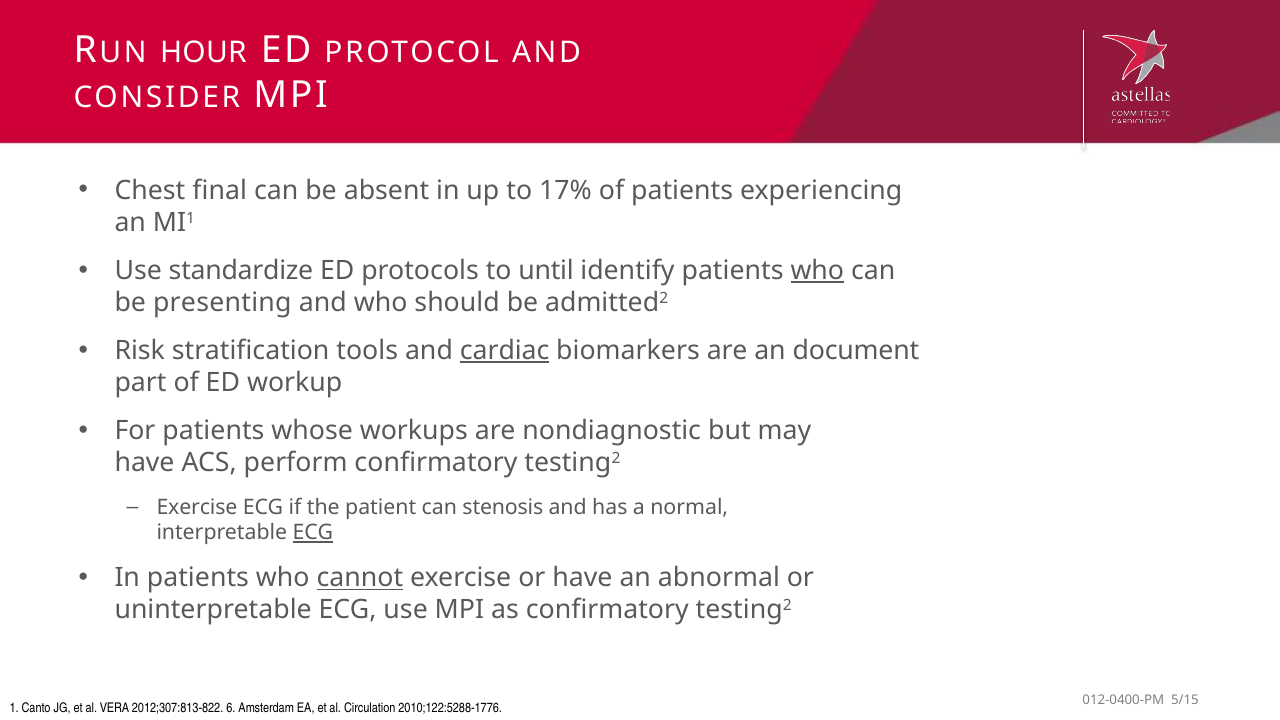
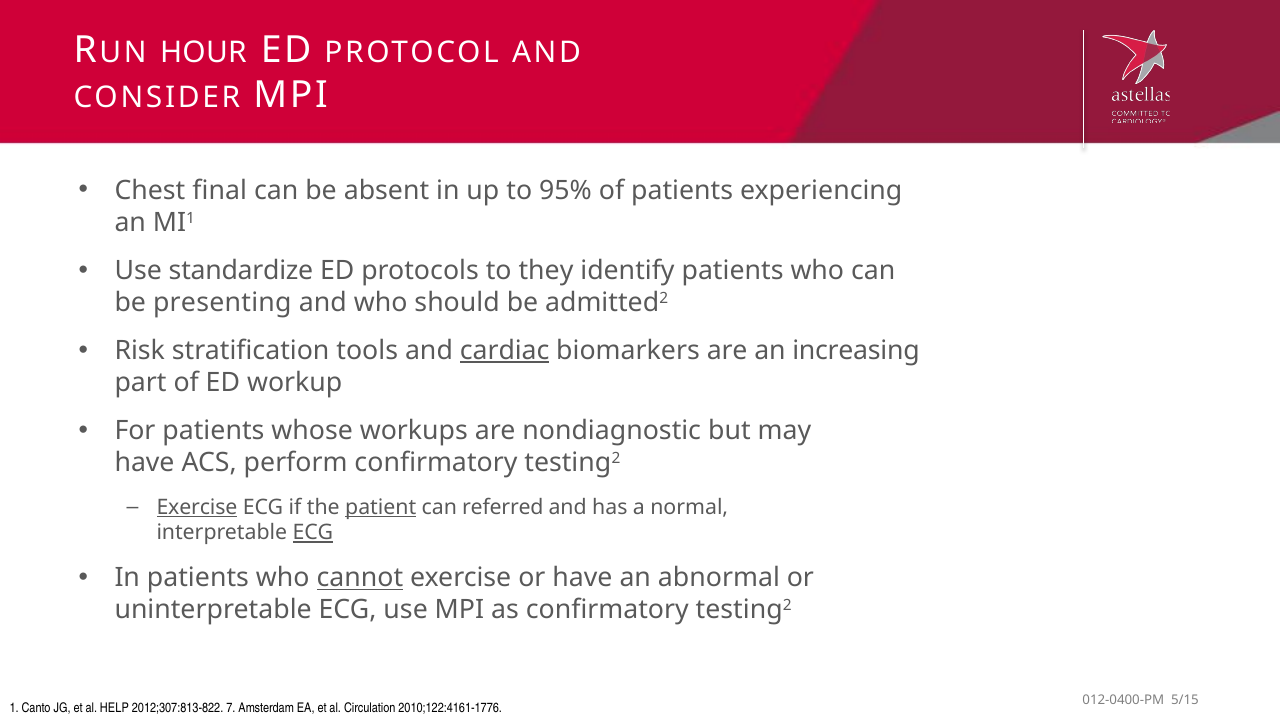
17%: 17% -> 95%
until: until -> they
who at (817, 271) underline: present -> none
document: document -> increasing
Exercise at (197, 507) underline: none -> present
patient underline: none -> present
stenosis: stenosis -> referred
VERA: VERA -> HELP
6: 6 -> 7
2010;122:5288-1776: 2010;122:5288-1776 -> 2010;122:4161-1776
